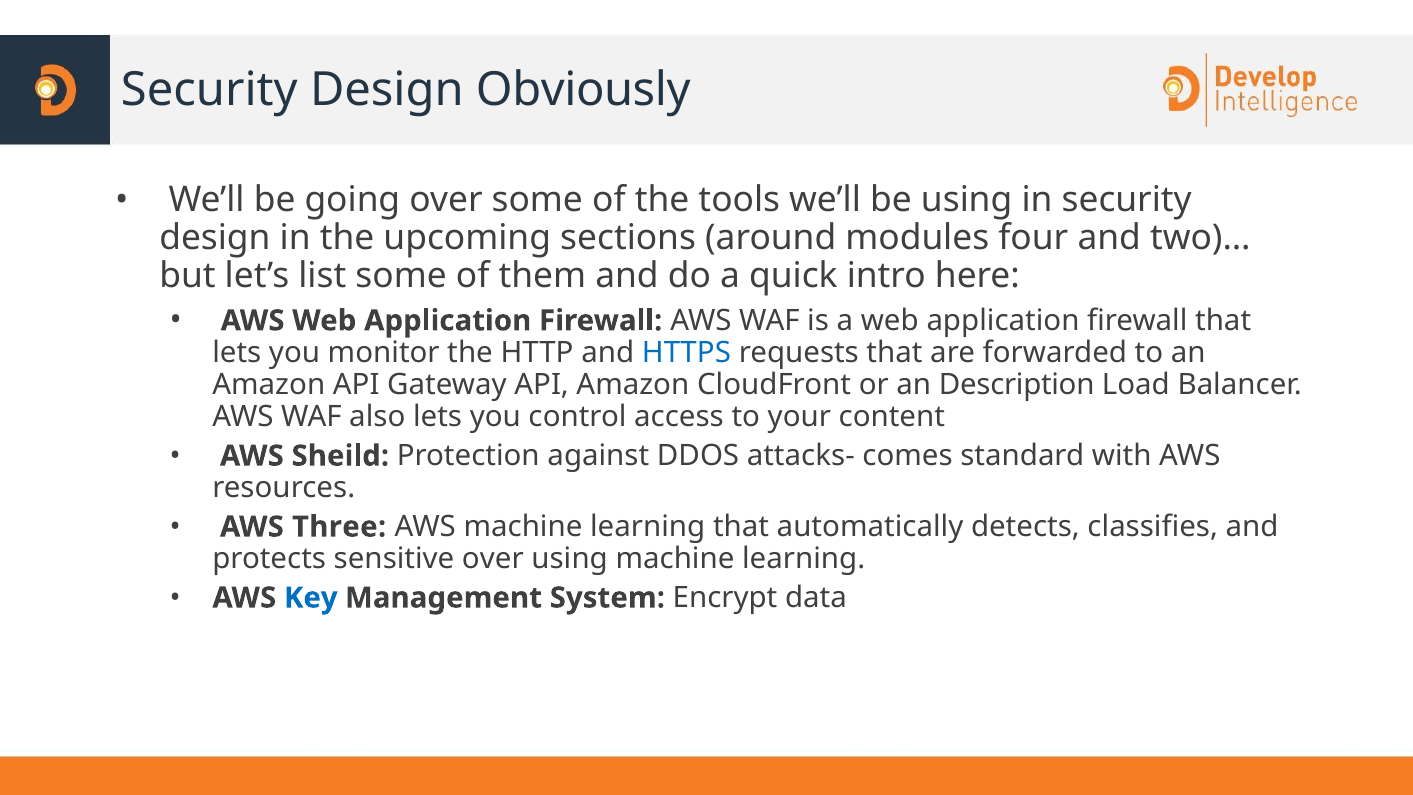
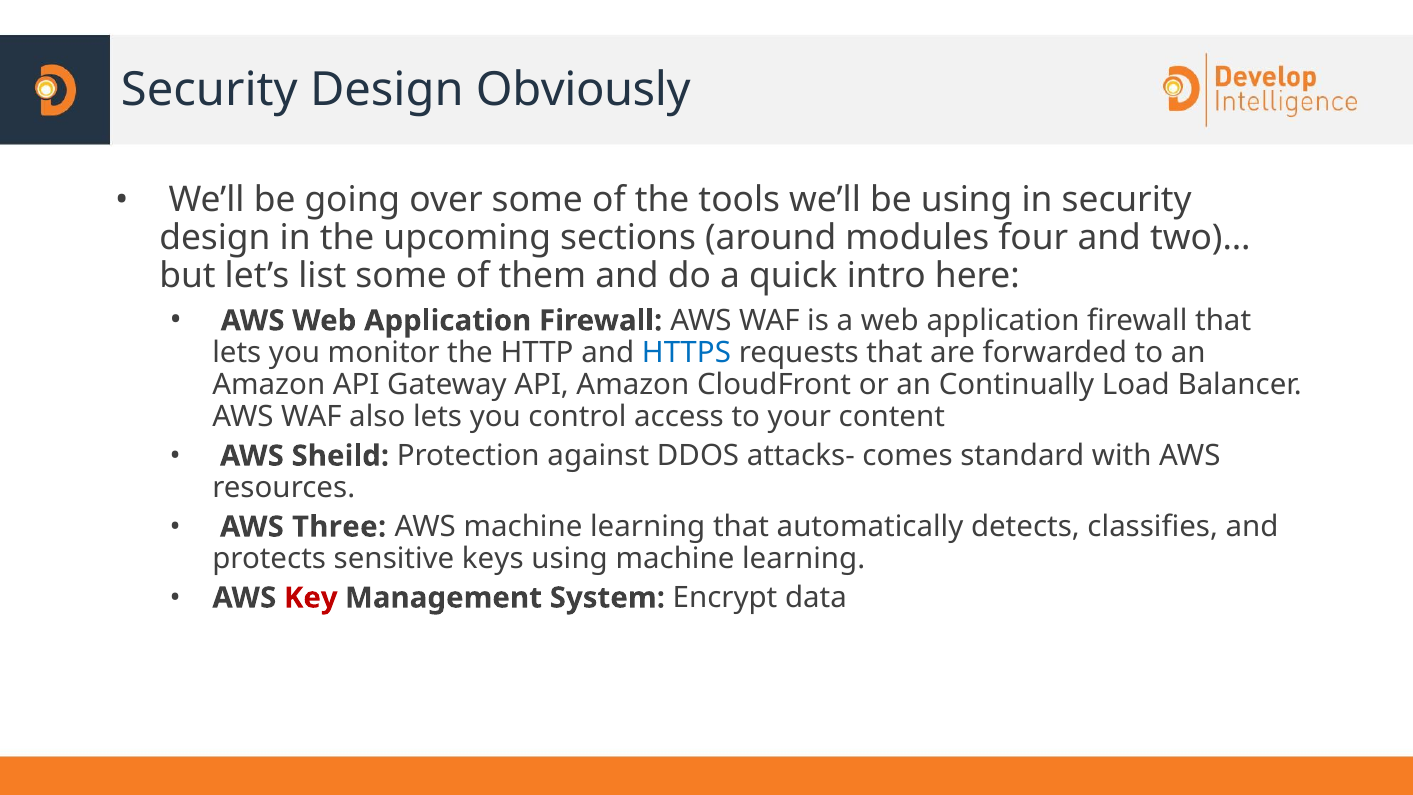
Description: Description -> Continually
sensitive over: over -> keys
Key colour: blue -> red
